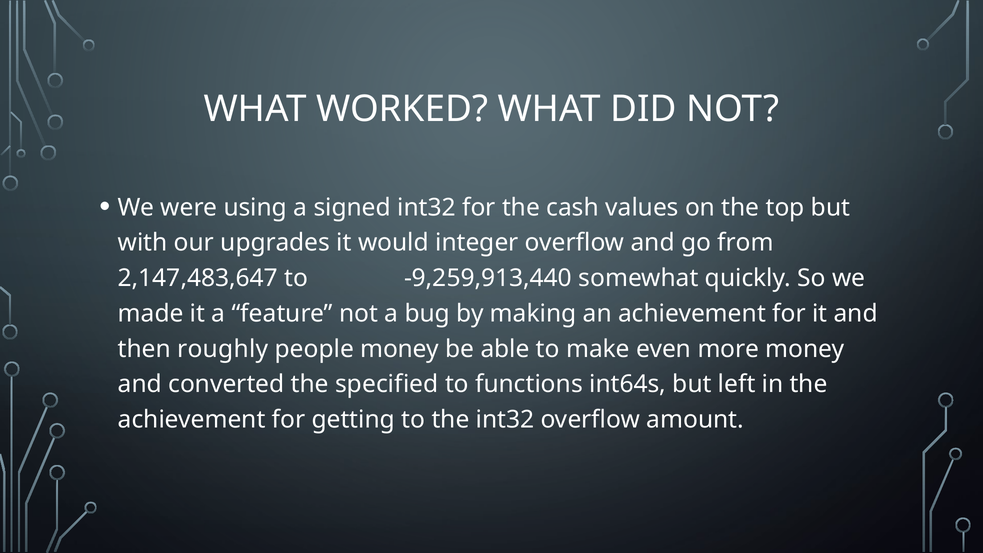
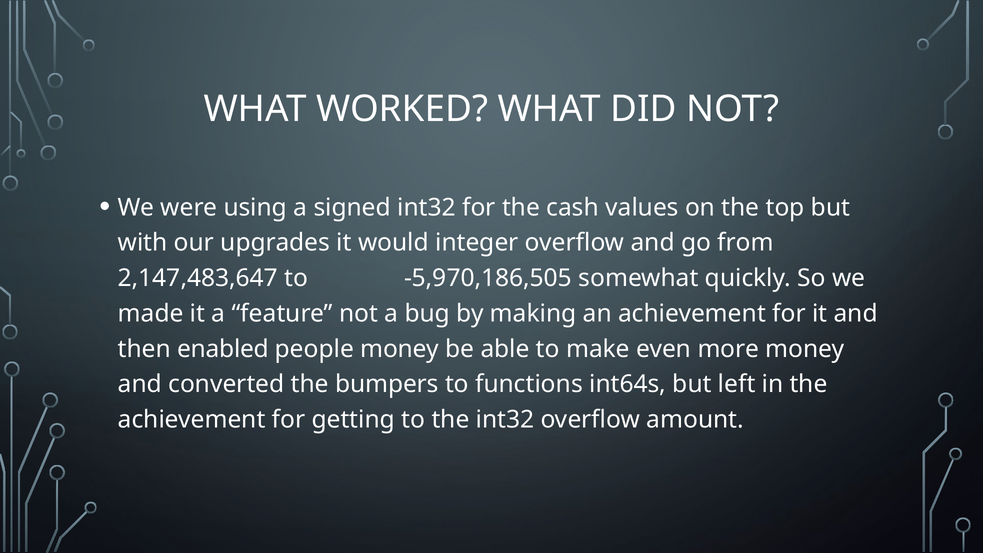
-9,259,913,440: -9,259,913,440 -> -5,970,186,505
roughly: roughly -> enabled
specified: specified -> bumpers
